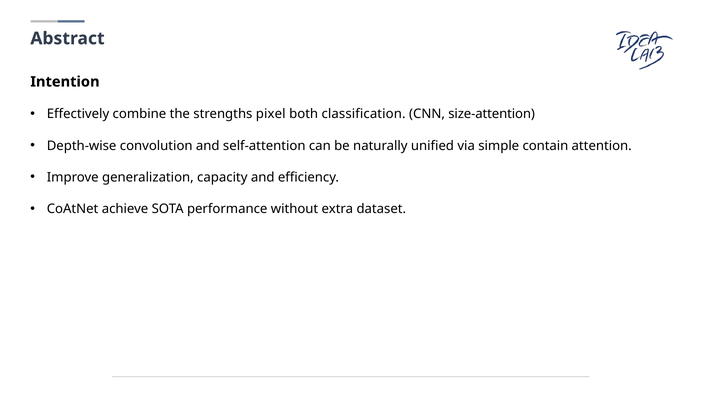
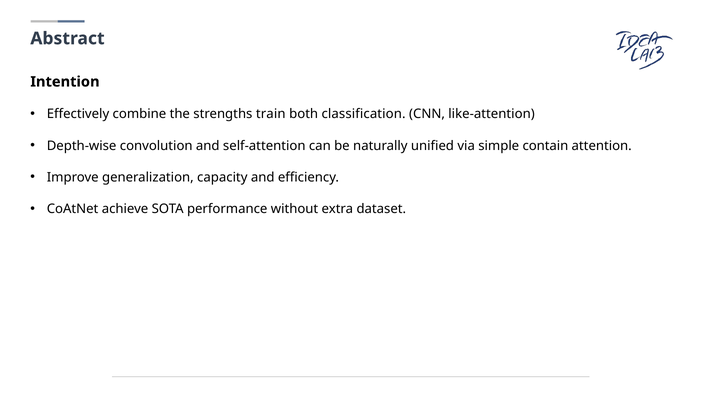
pixel: pixel -> train
size-attention: size-attention -> like-attention
